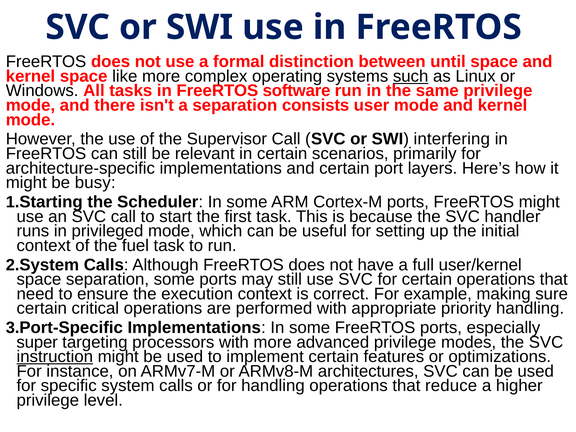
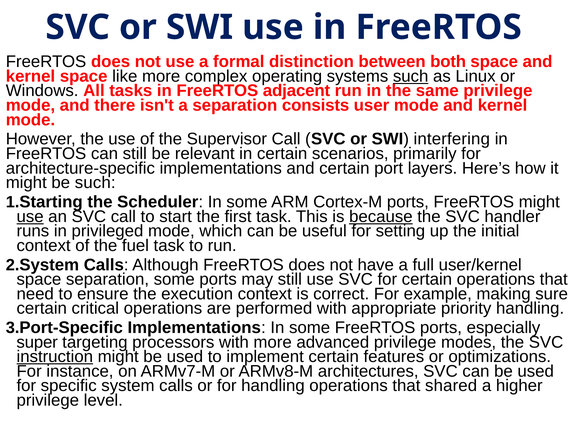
until: until -> both
software: software -> adjacent
be busy: busy -> such
use at (30, 216) underline: none -> present
because underline: none -> present
reduce: reduce -> shared
